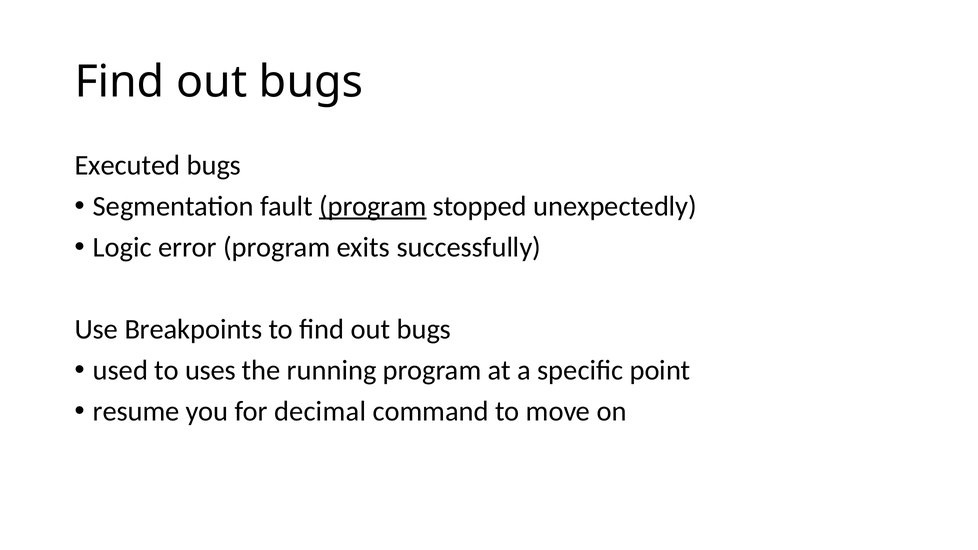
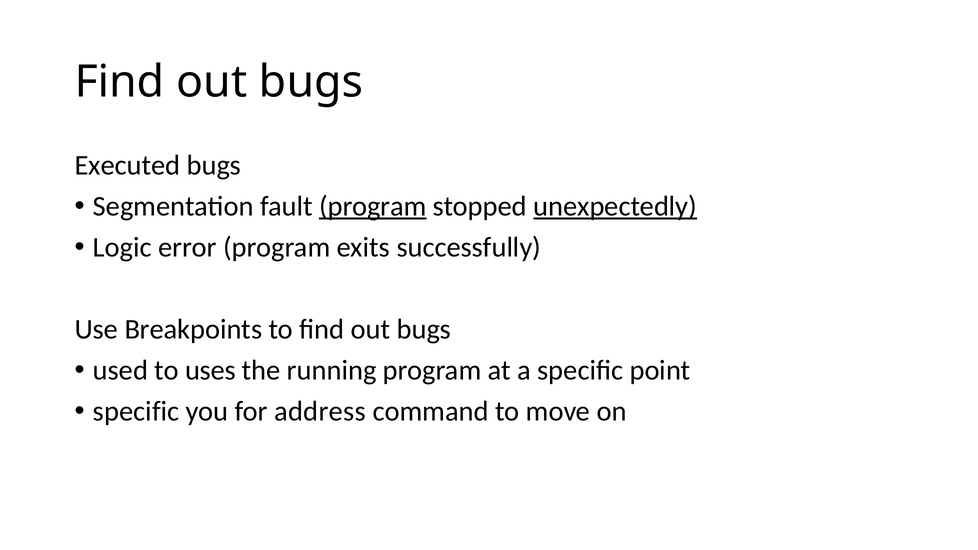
unexpectedly underline: none -> present
resume at (136, 411): resume -> specific
decimal: decimal -> address
